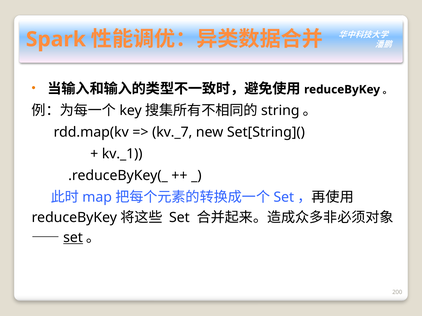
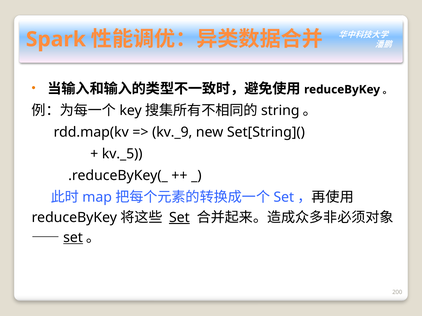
kv._7: kv._7 -> kv._9
kv._1: kv._1 -> kv._5
Set at (179, 218) underline: none -> present
